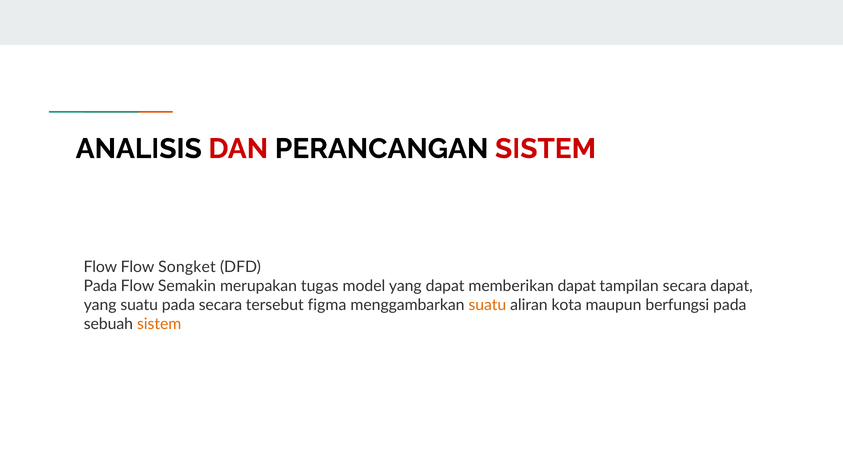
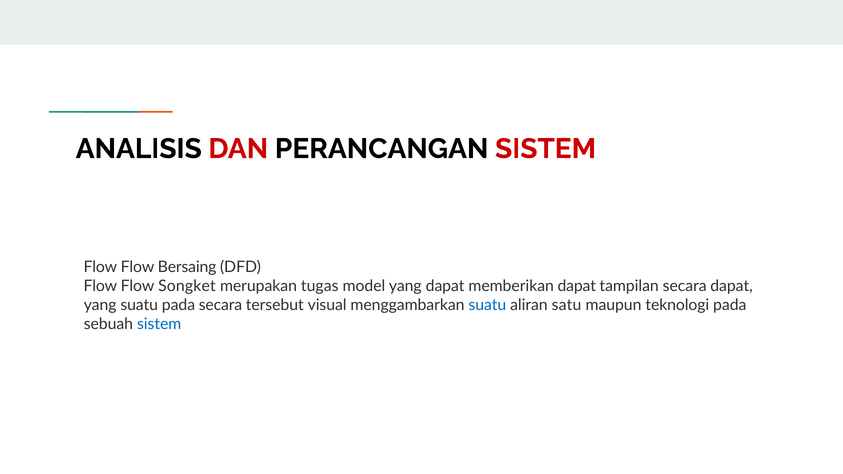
Songket: Songket -> Bersaing
Pada at (100, 286): Pada -> Flow
Semakin: Semakin -> Songket
figma: figma -> visual
suatu at (487, 305) colour: orange -> blue
kota: kota -> satu
berfungsi: berfungsi -> teknologi
sistem at (159, 324) colour: orange -> blue
